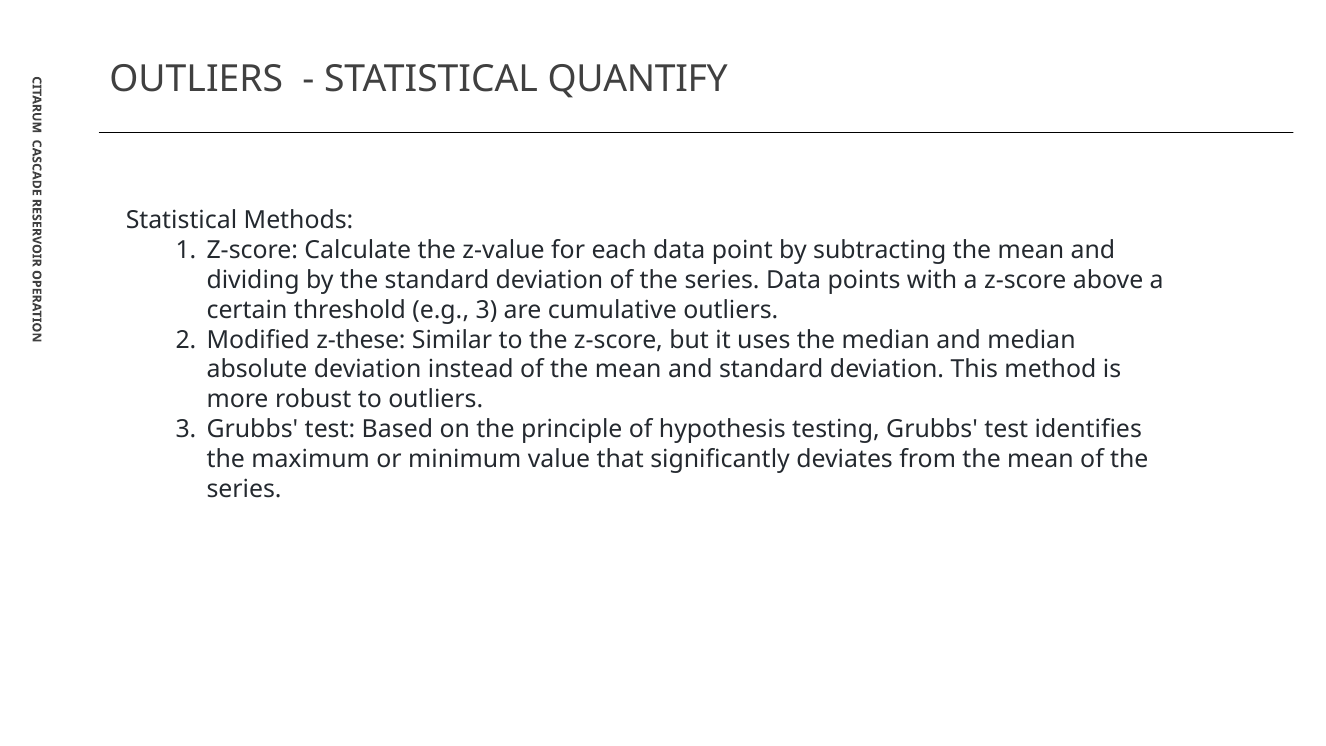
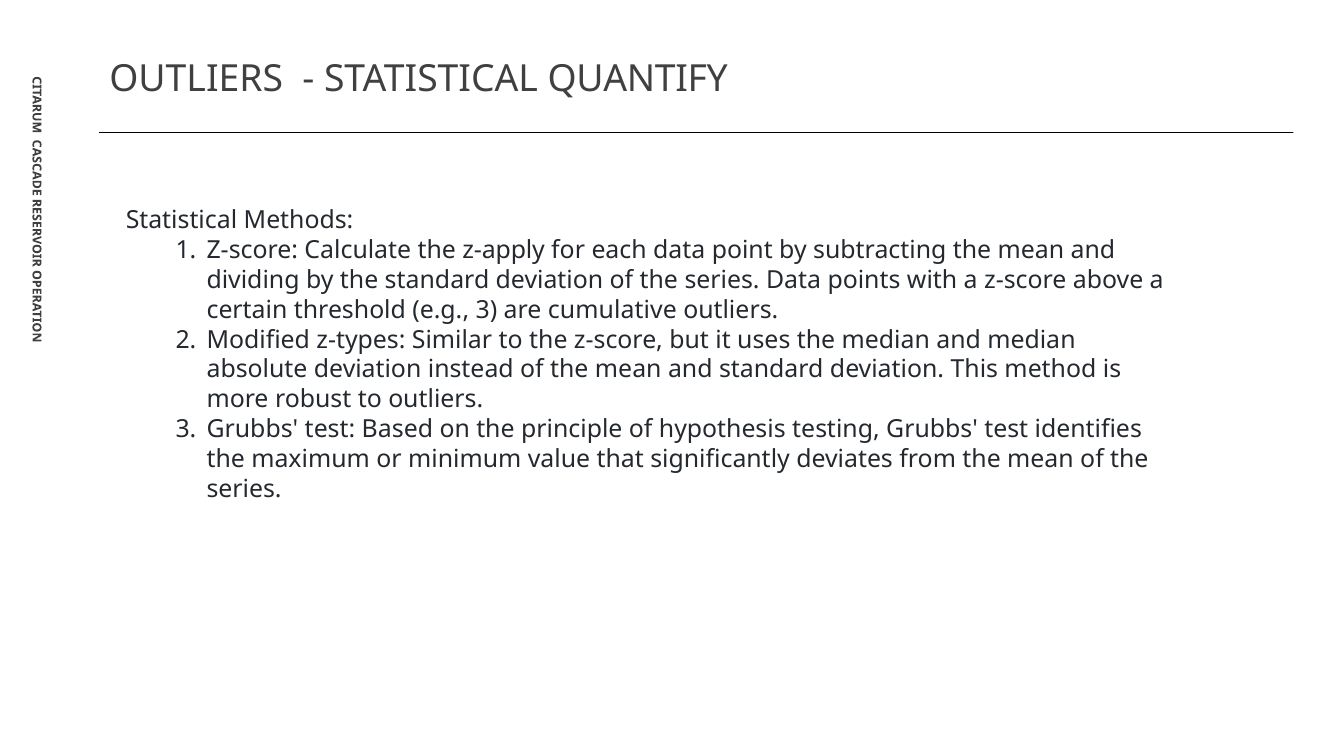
z-value: z-value -> z-apply
z-these: z-these -> z-types
